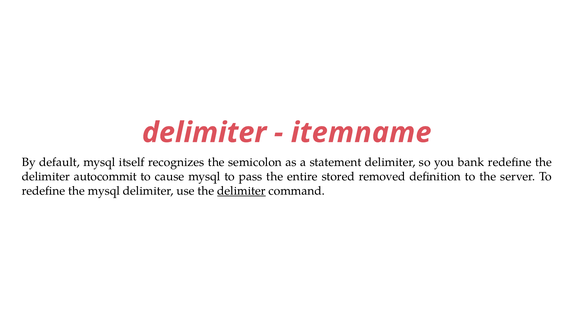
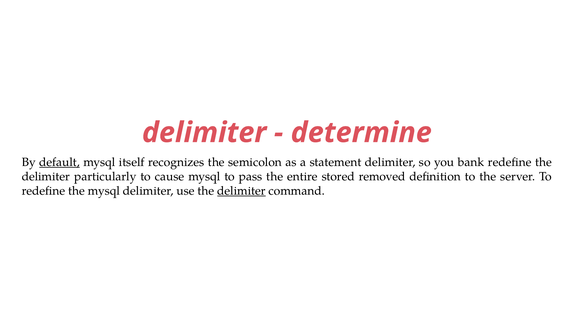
itemname: itemname -> determine
default underline: none -> present
autocommit: autocommit -> particularly
